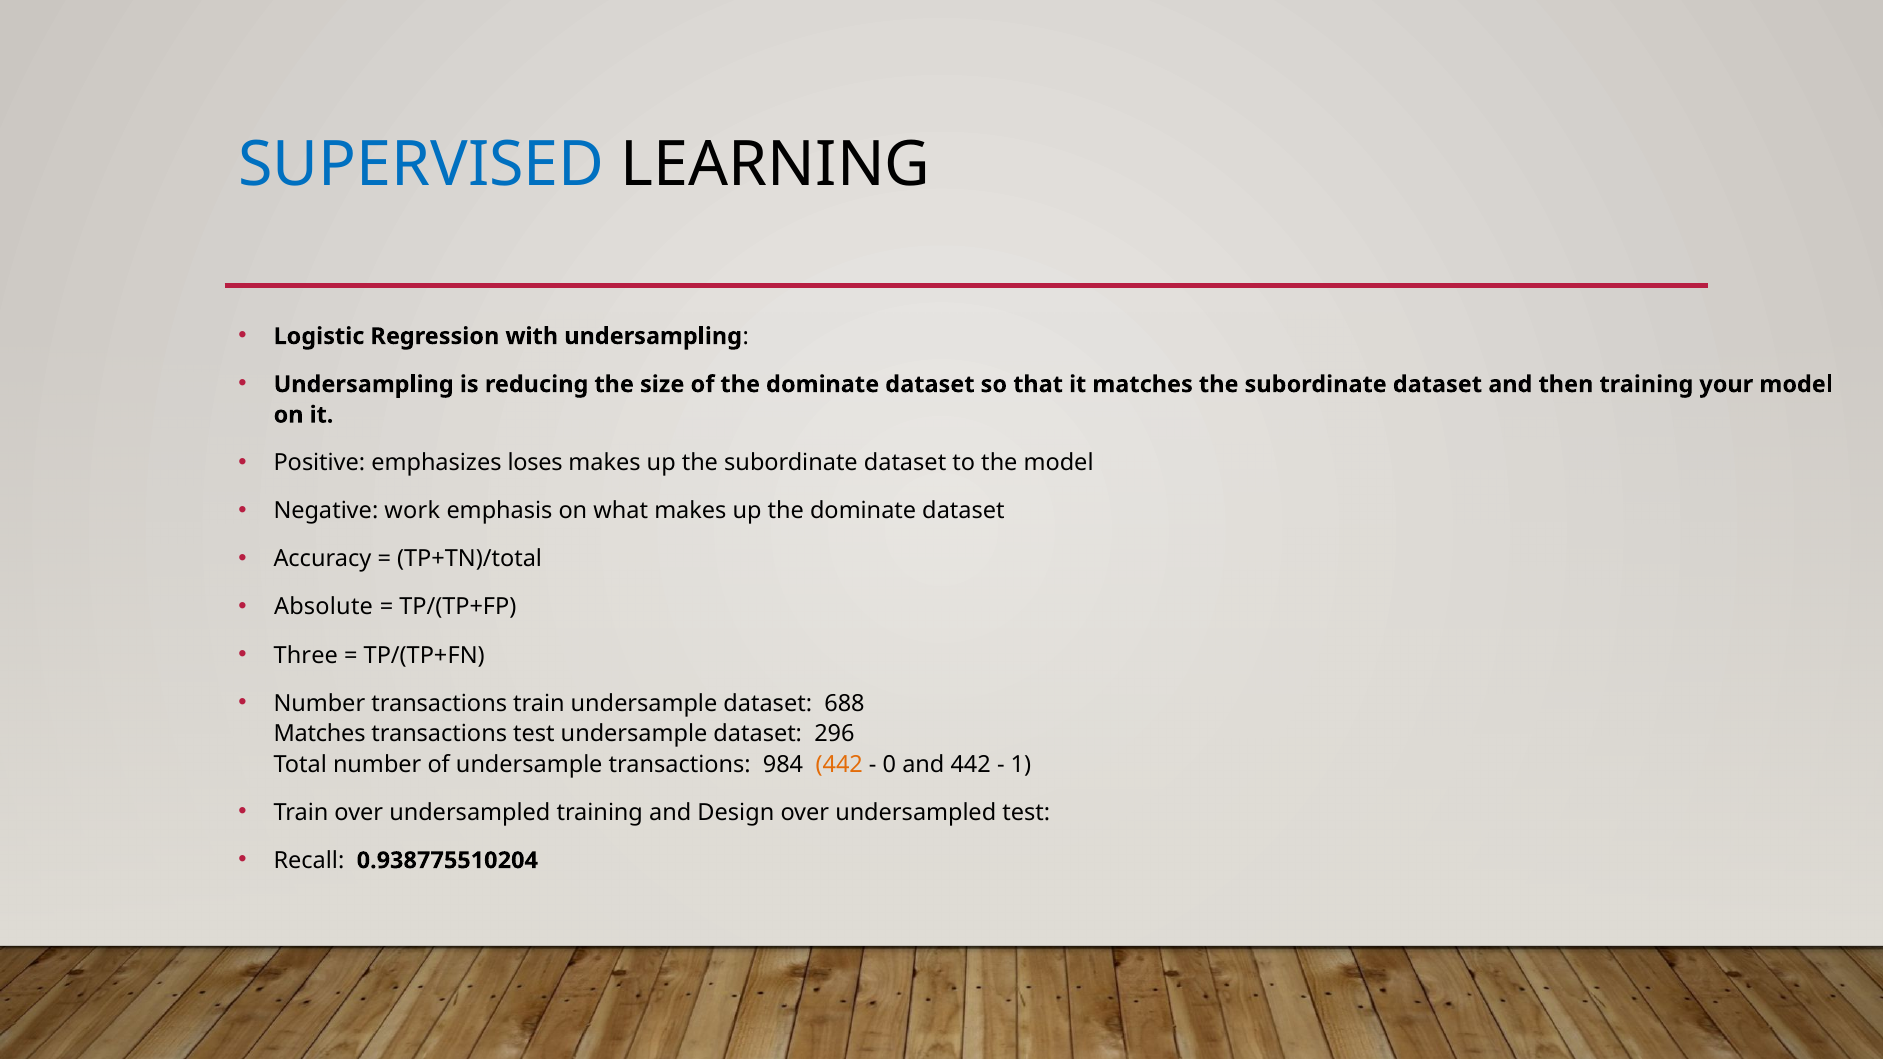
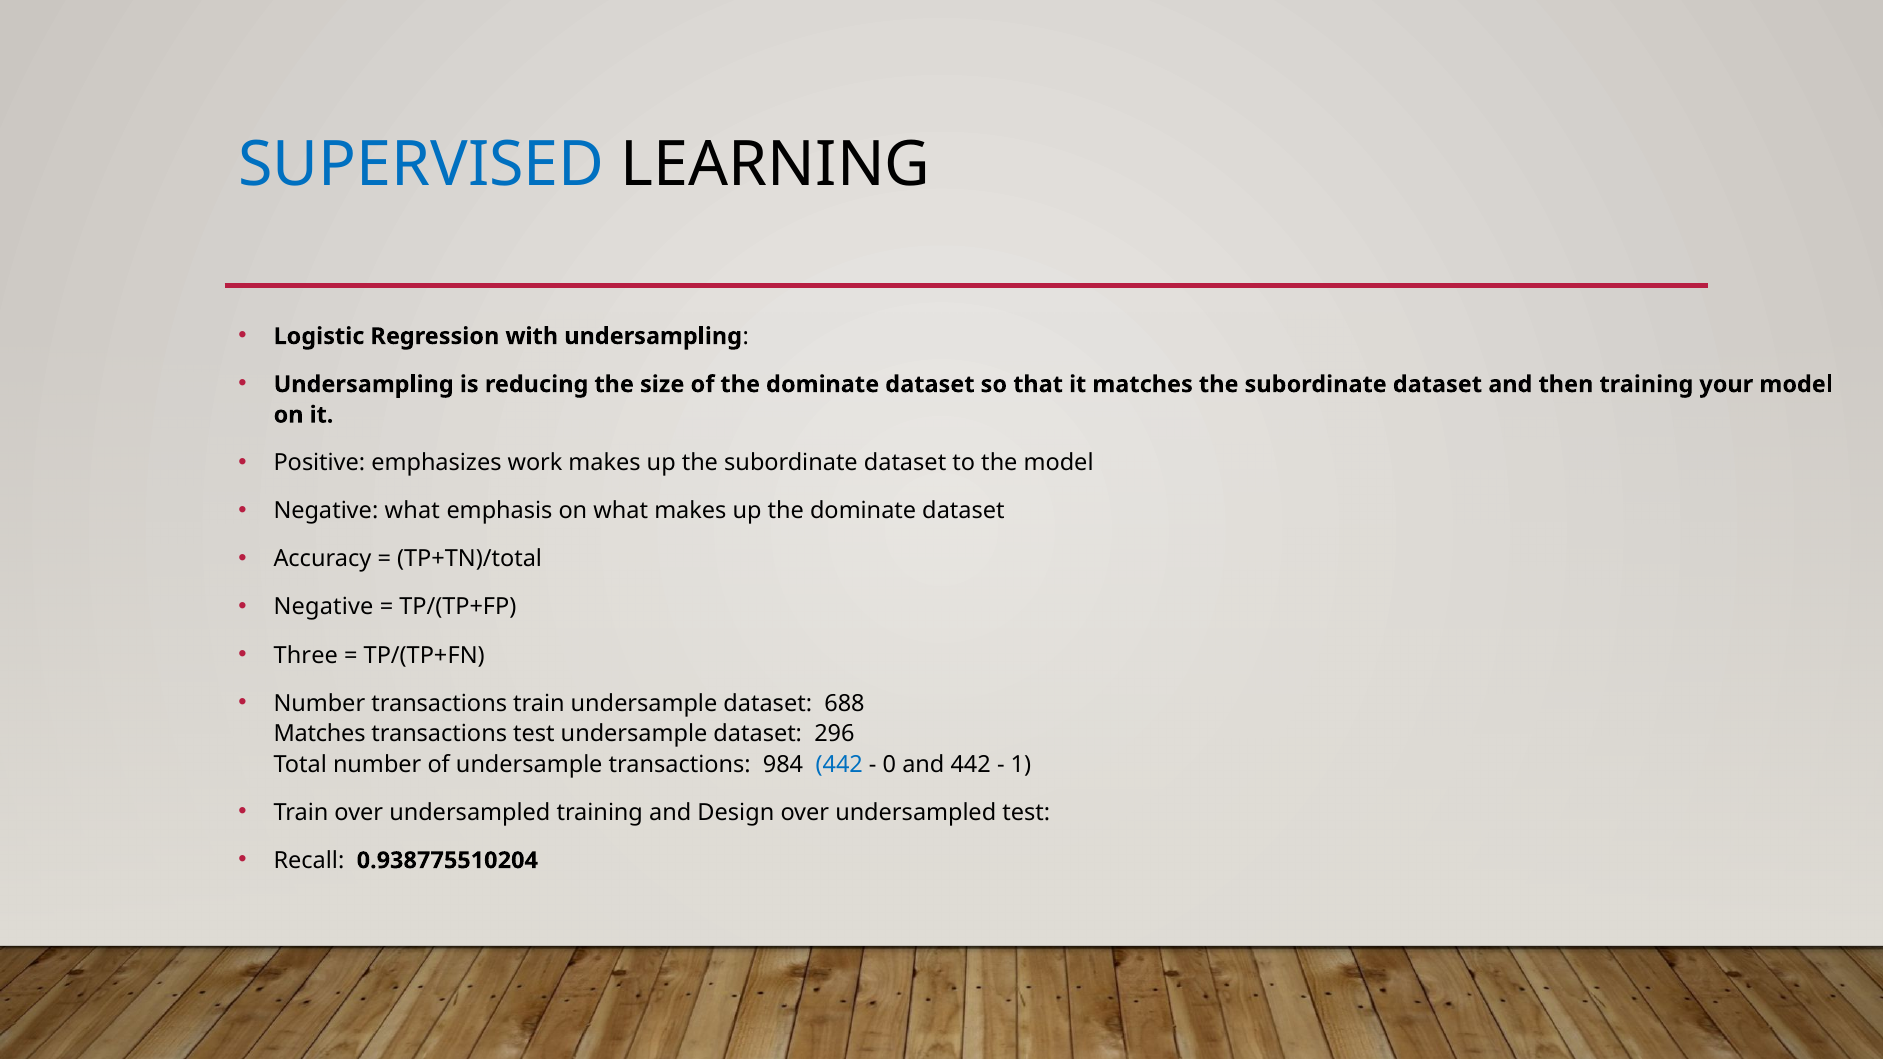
loses: loses -> work
Negative work: work -> what
Absolute at (324, 607): Absolute -> Negative
442 at (839, 764) colour: orange -> blue
